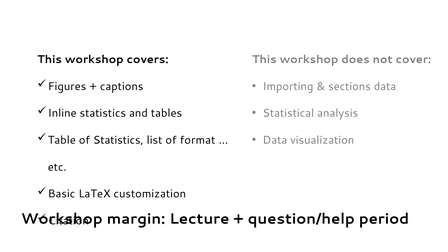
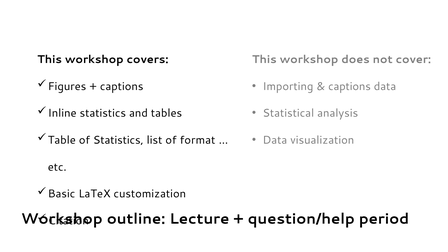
sections at (349, 86): sections -> captions
margin: margin -> outline
